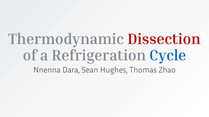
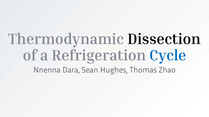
Dissection colour: red -> black
